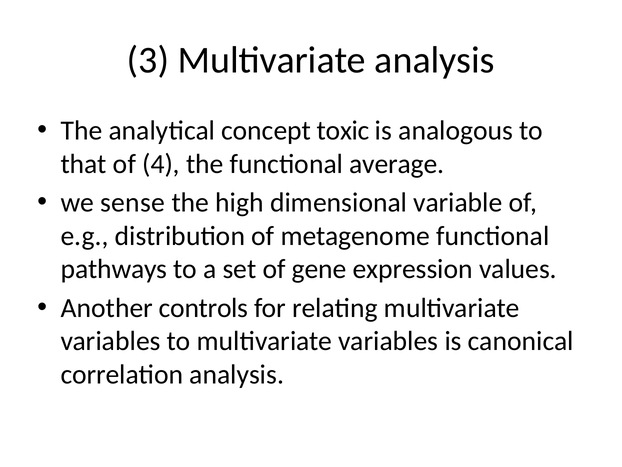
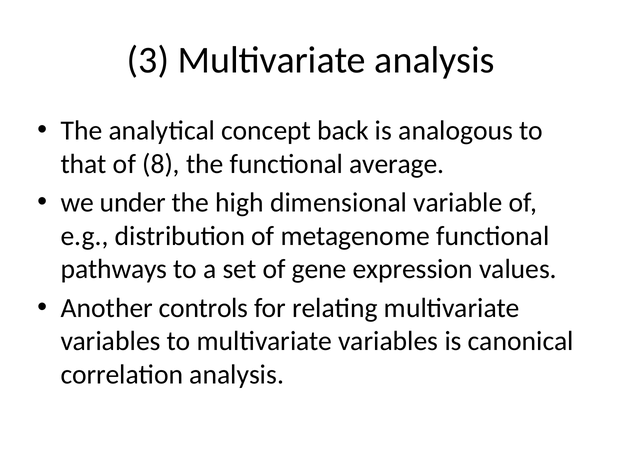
toxic: toxic -> back
4: 4 -> 8
sense: sense -> under
